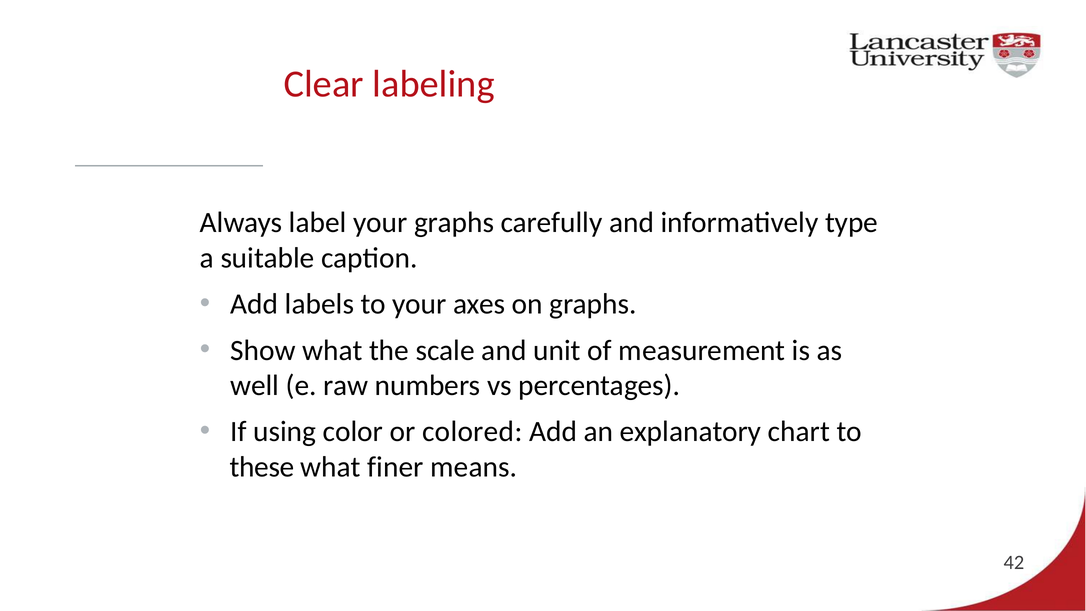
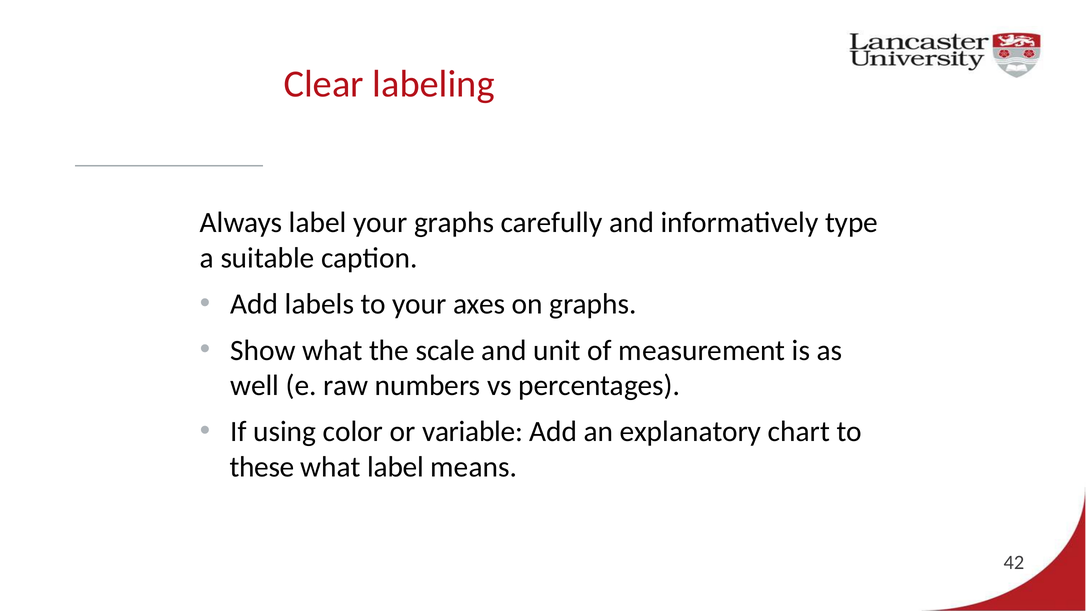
colored: colored -> variable
what finer: finer -> label
